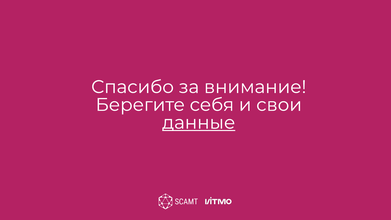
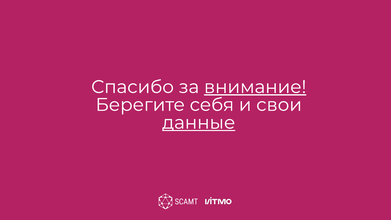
внимание underline: none -> present
